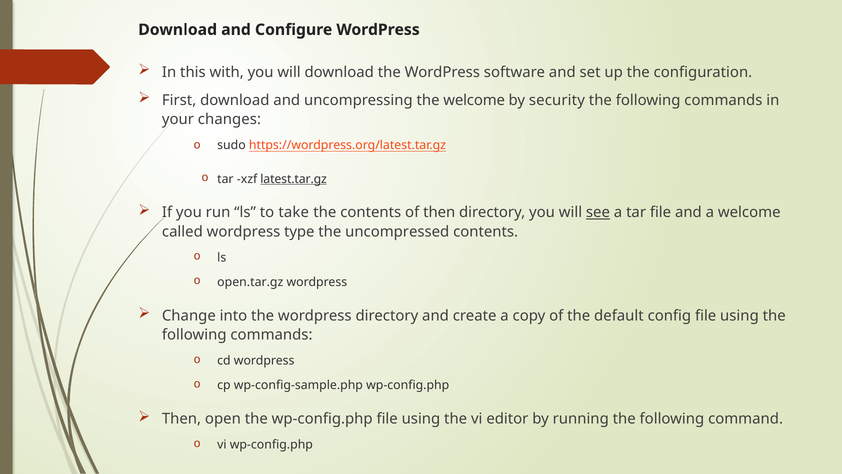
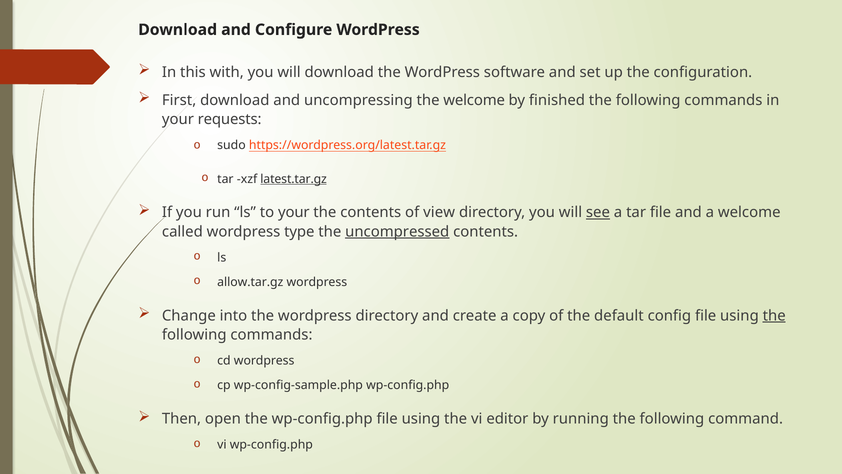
security: security -> finished
changes: changes -> requests
to take: take -> your
of then: then -> view
uncompressed underline: none -> present
open.tar.gz: open.tar.gz -> allow.tar.gz
the at (774, 315) underline: none -> present
